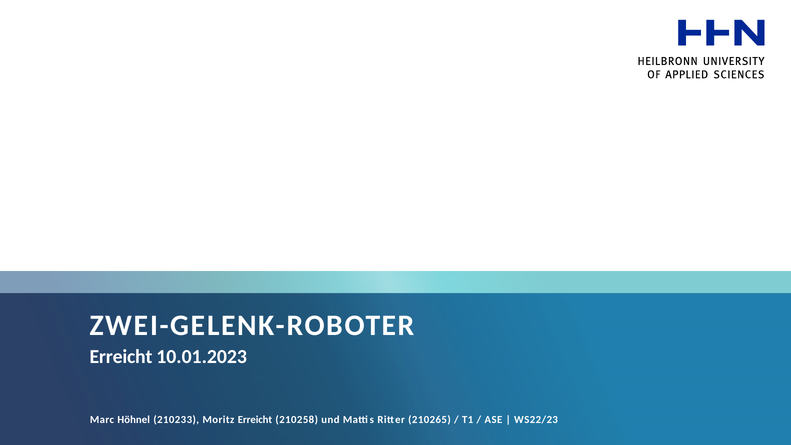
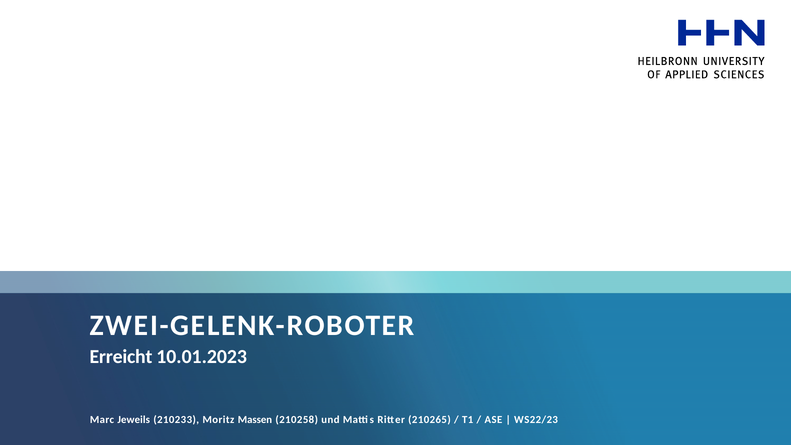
Höhnel: Höhnel -> Jeweils
Moritz Erreicht: Erreicht -> Massen
